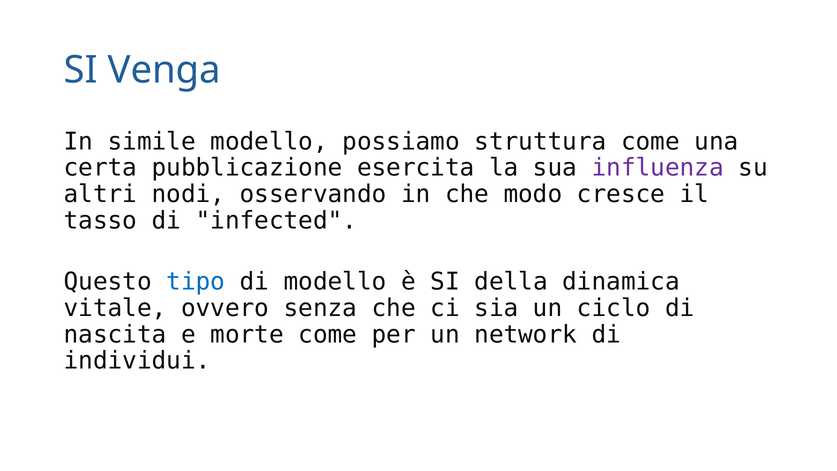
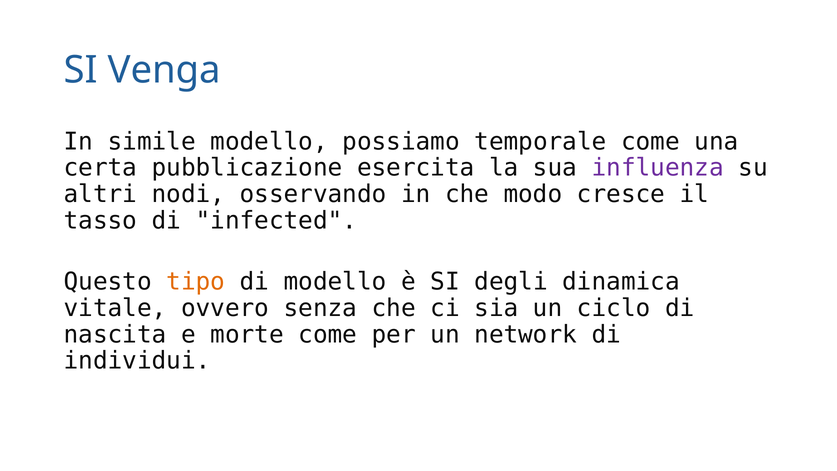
struttura: struttura -> temporale
tipo colour: blue -> orange
della: della -> degli
